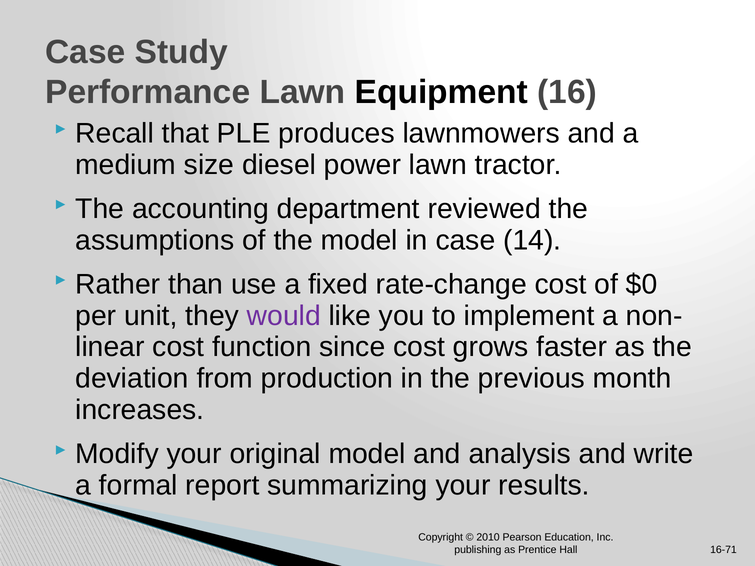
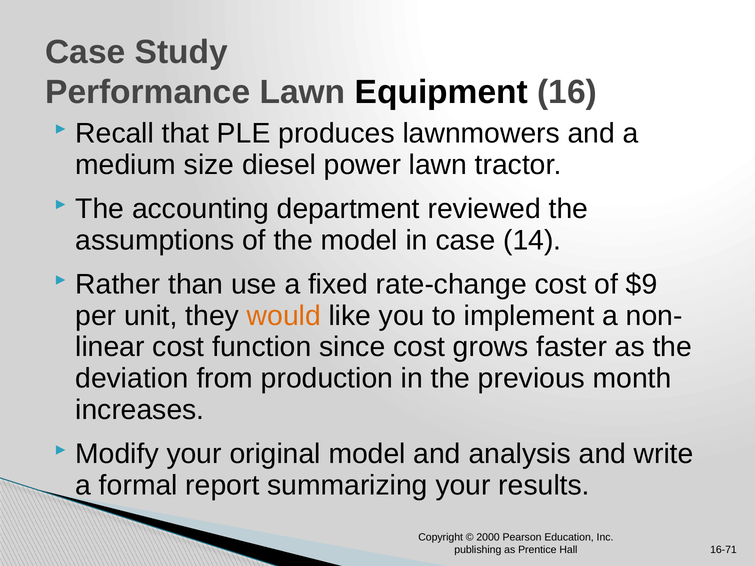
$0: $0 -> $9
would colour: purple -> orange
2010: 2010 -> 2000
